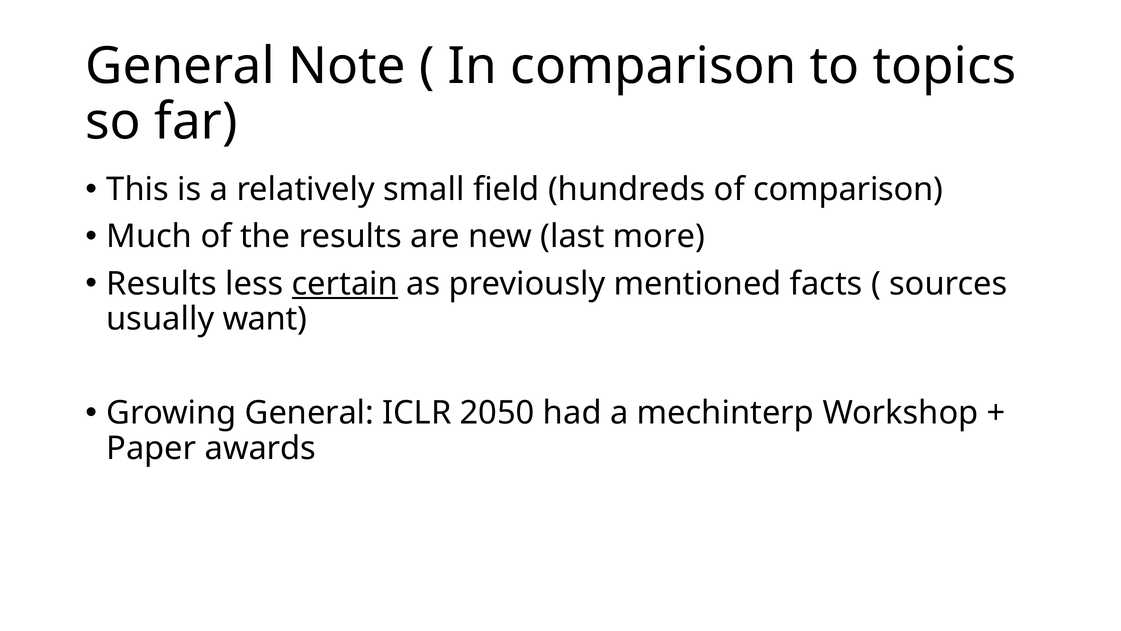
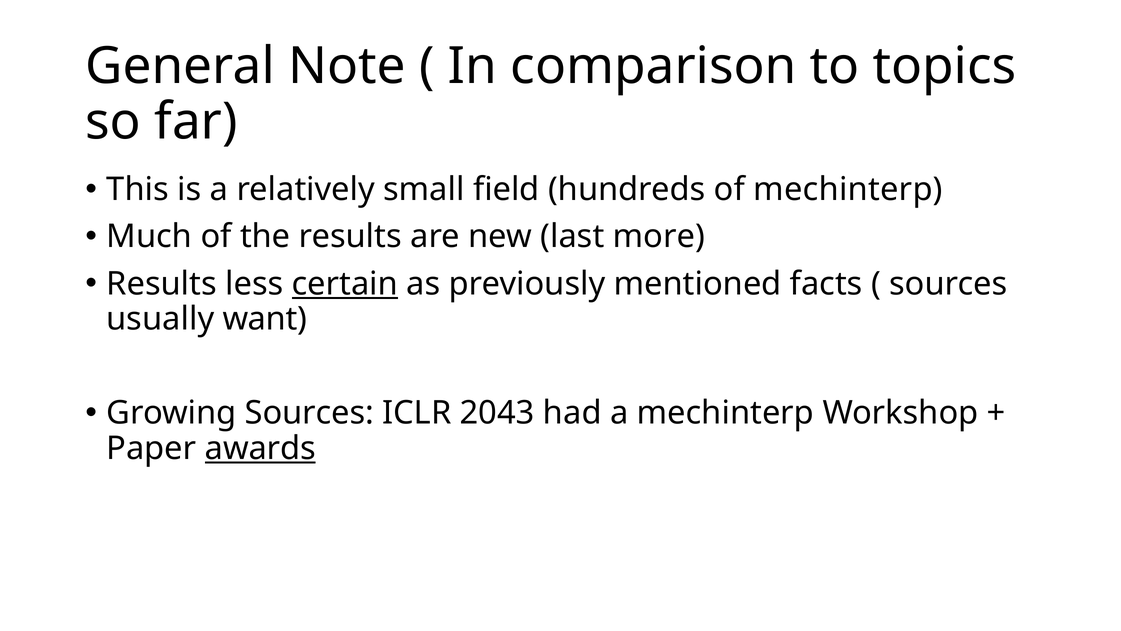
of comparison: comparison -> mechinterp
Growing General: General -> Sources
2050: 2050 -> 2043
awards underline: none -> present
